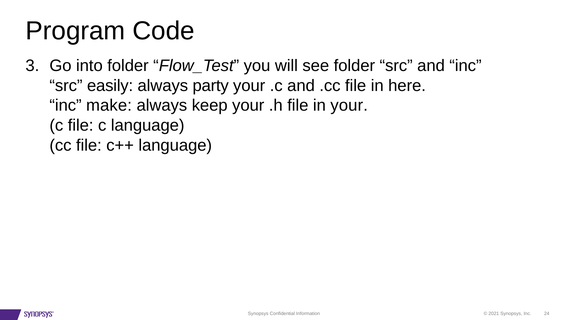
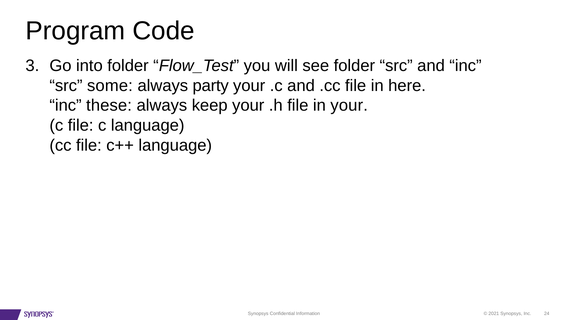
easily: easily -> some
make: make -> these
